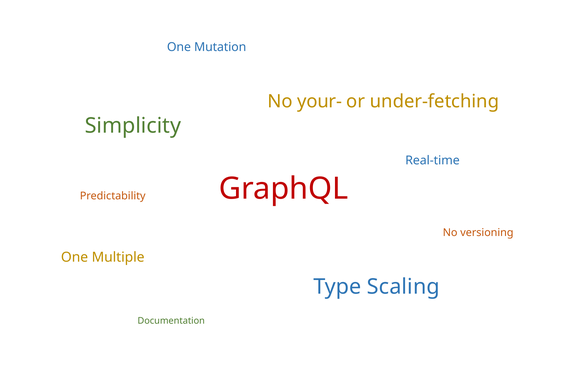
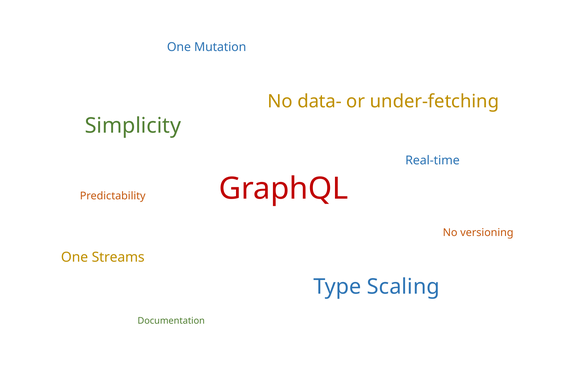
your-: your- -> data-
Multiple: Multiple -> Streams
